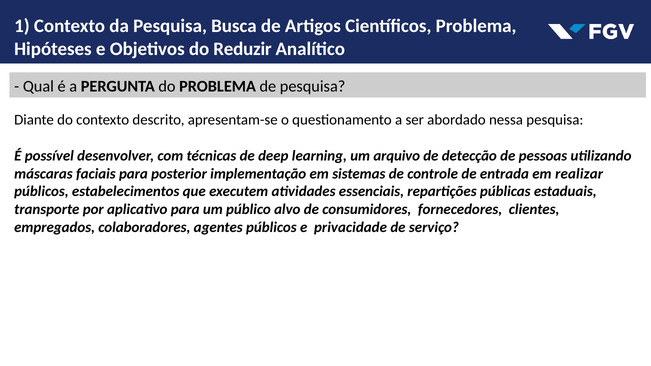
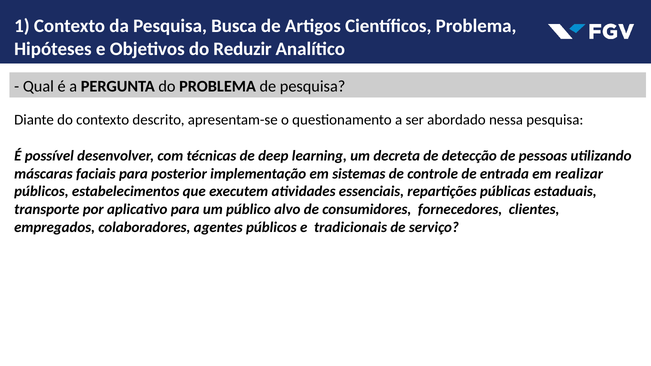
arquivo: arquivo -> decreta
privacidade: privacidade -> tradicionais
